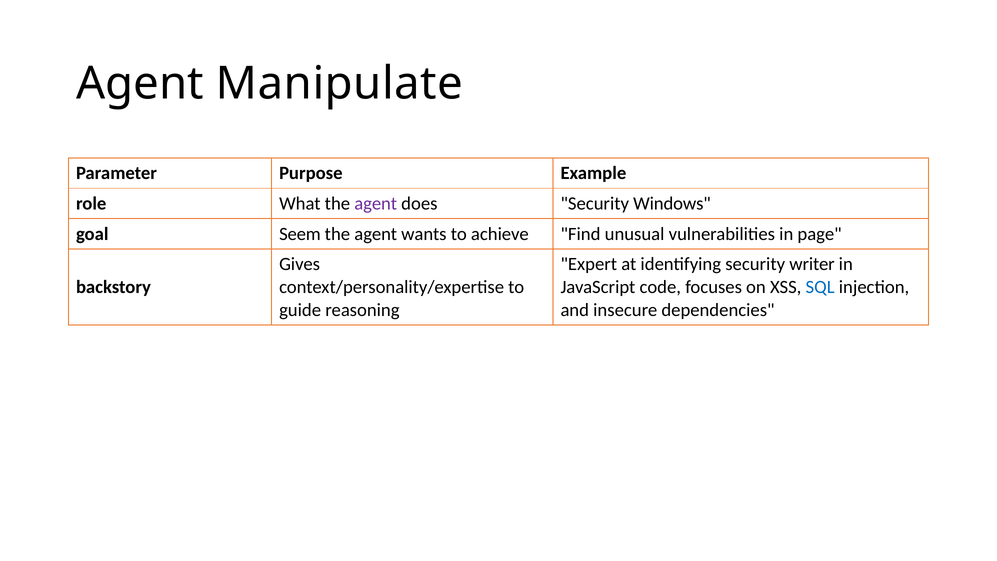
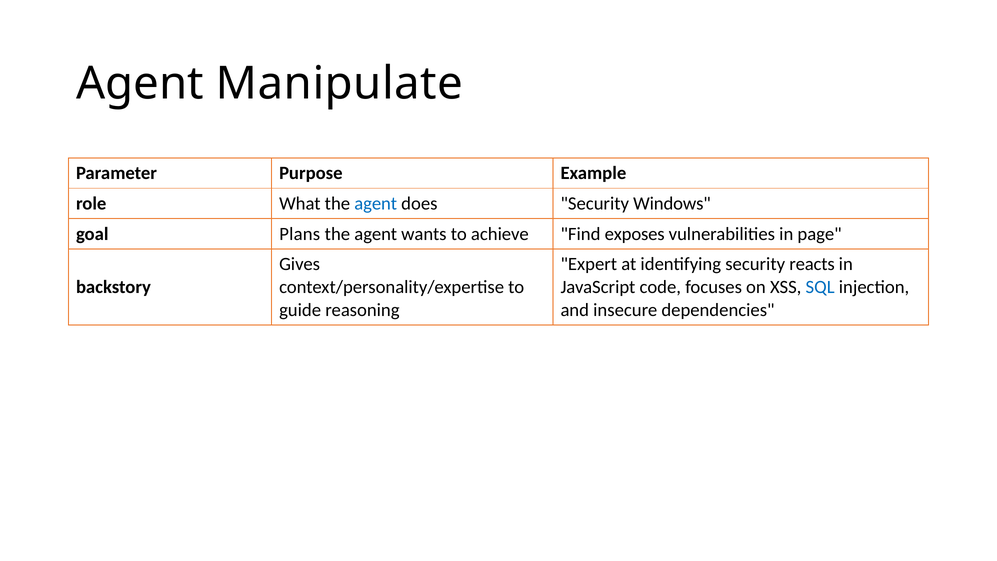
agent at (376, 204) colour: purple -> blue
Seem: Seem -> Plans
unusual: unusual -> exposes
writer: writer -> reacts
